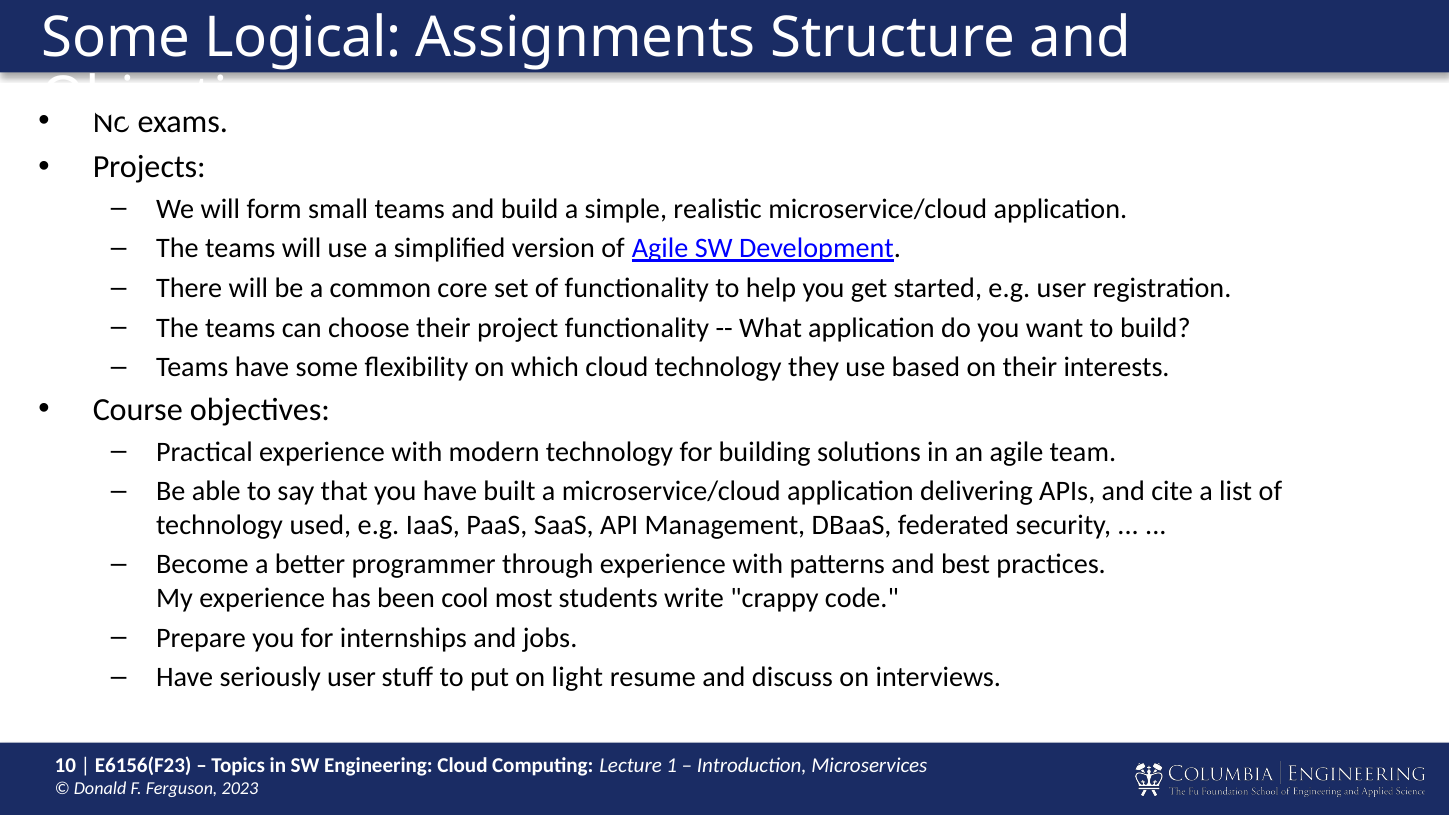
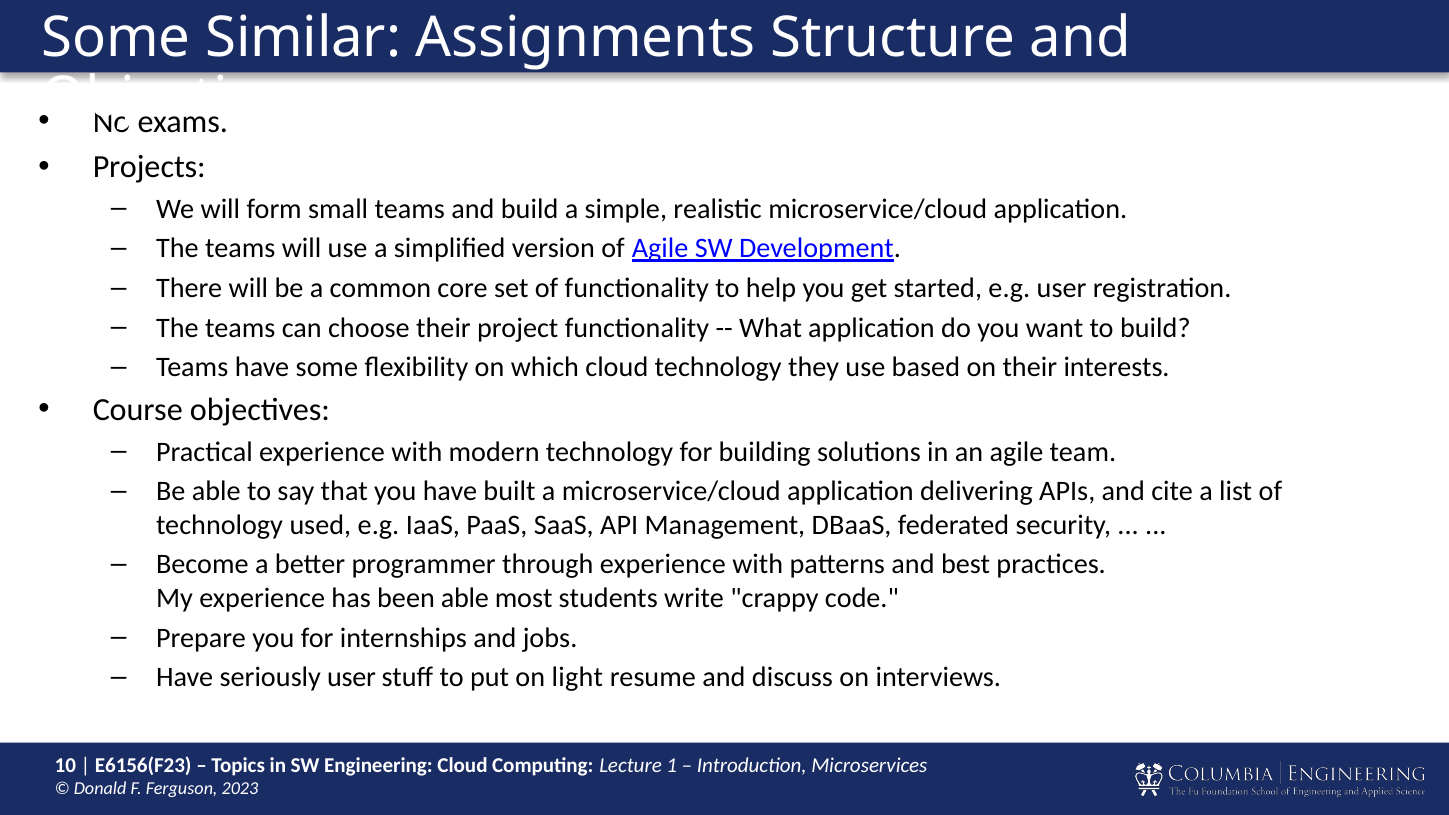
Logical: Logical -> Similar
been cool: cool -> able
